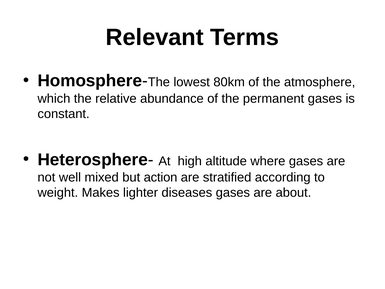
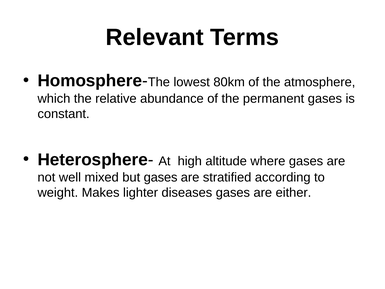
but action: action -> gases
about: about -> either
